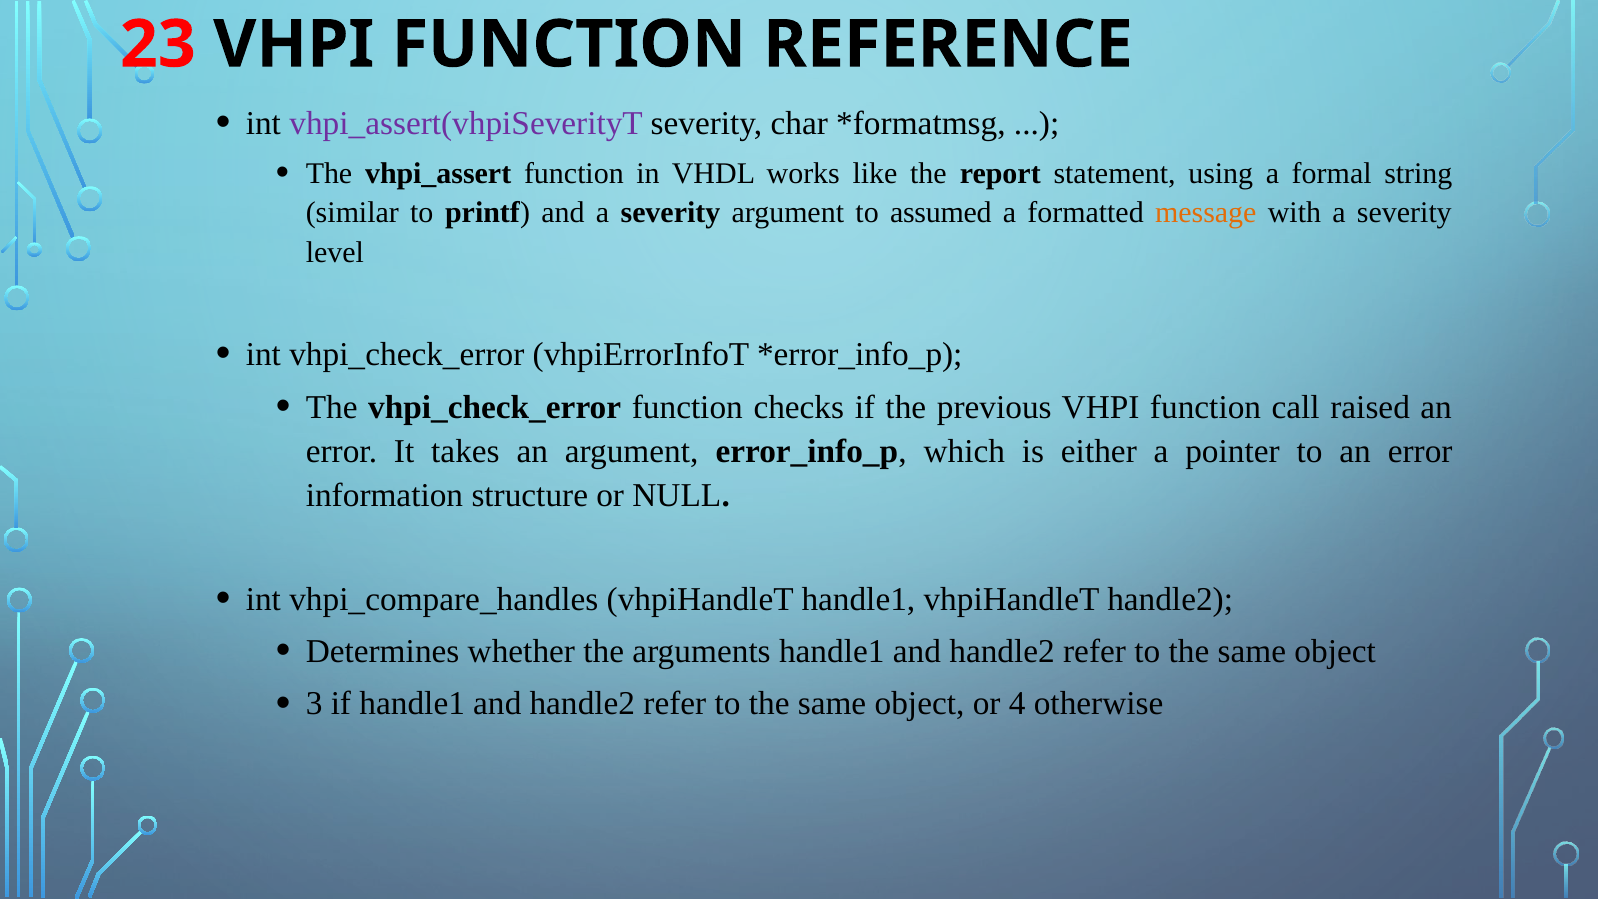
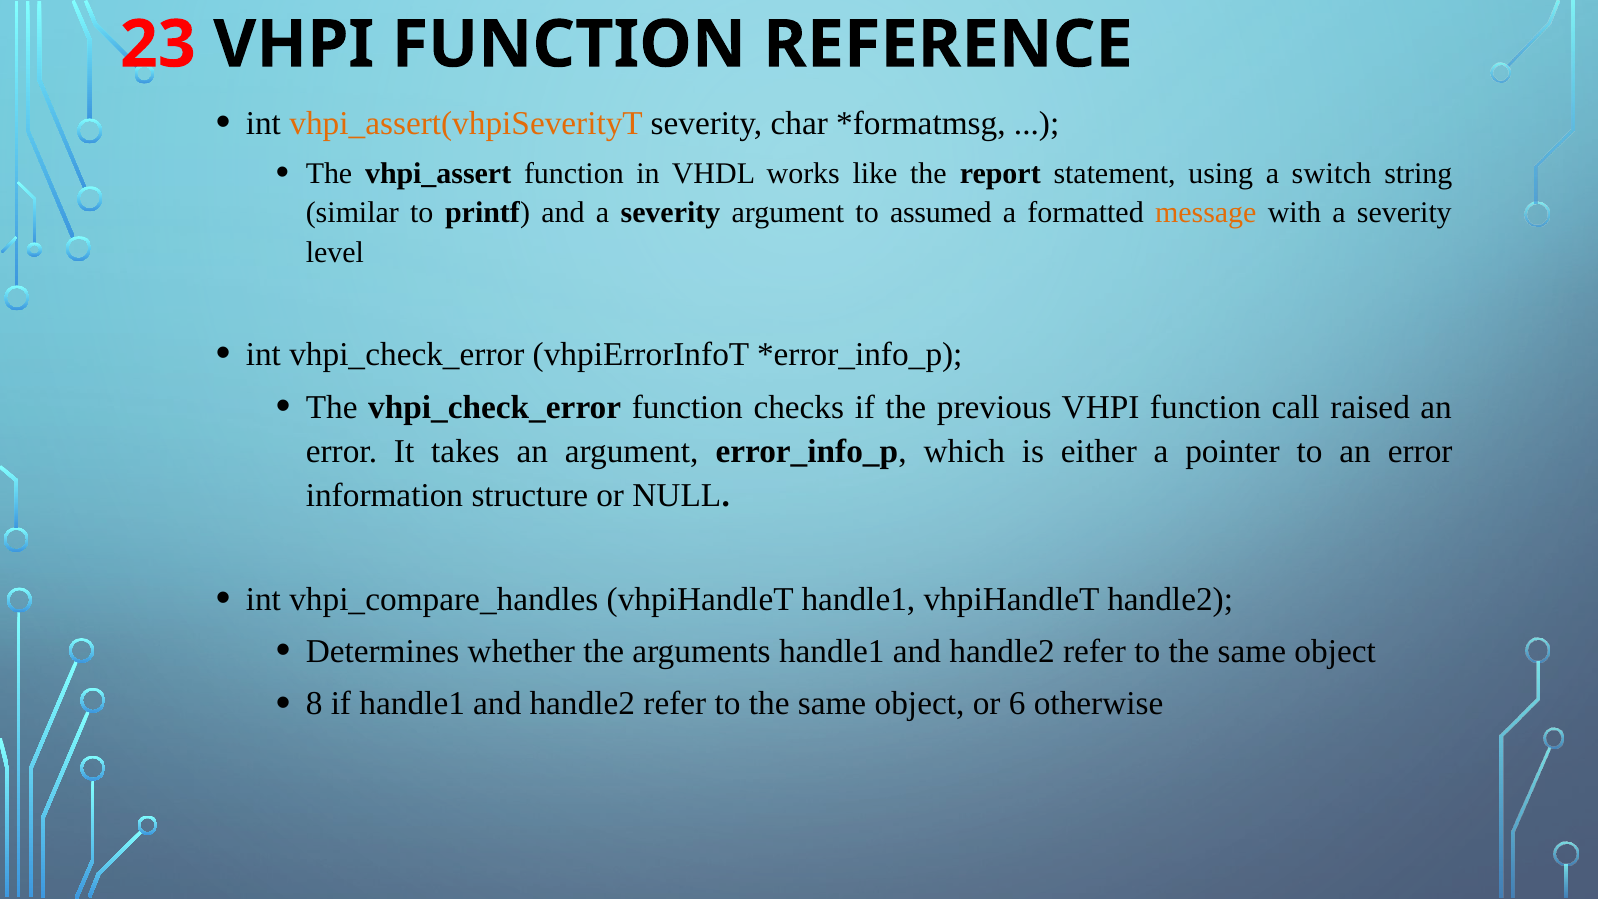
vhpi_assert(vhpiSeverityT colour: purple -> orange
formal: formal -> switch
3: 3 -> 8
4: 4 -> 6
